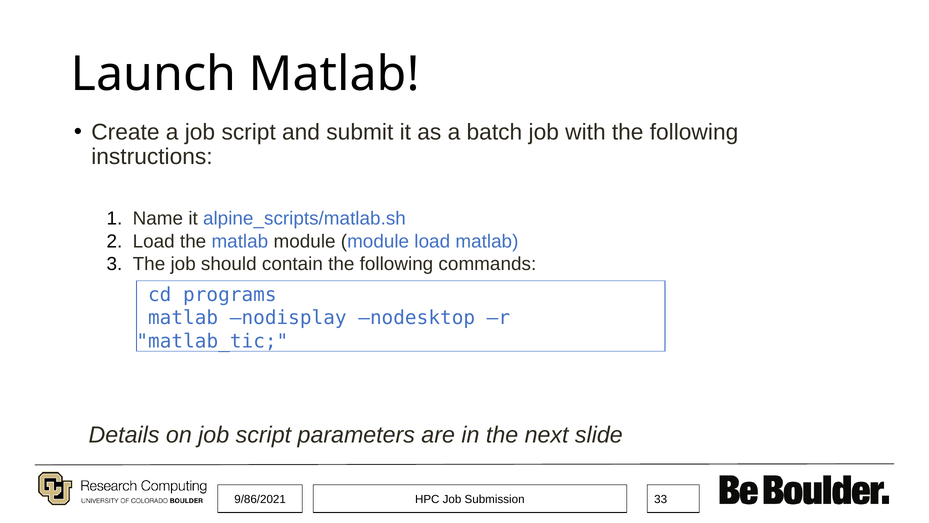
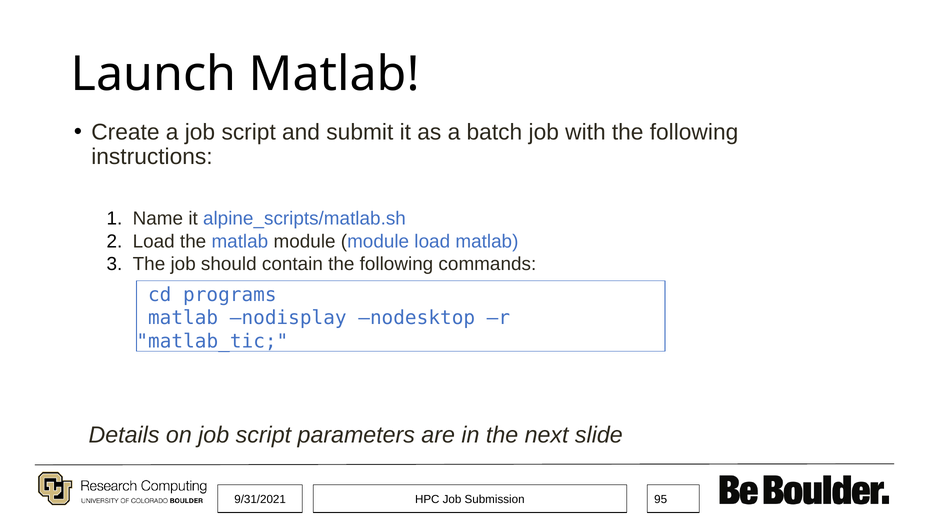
9/86/2021: 9/86/2021 -> 9/31/2021
33: 33 -> 95
